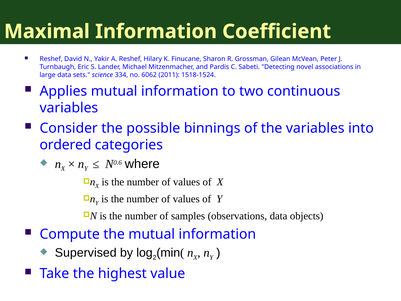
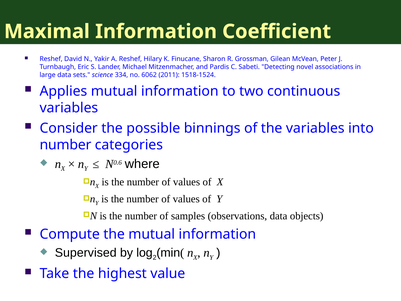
ordered at (65, 145): ordered -> number
